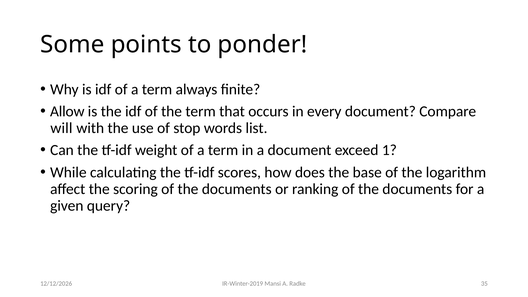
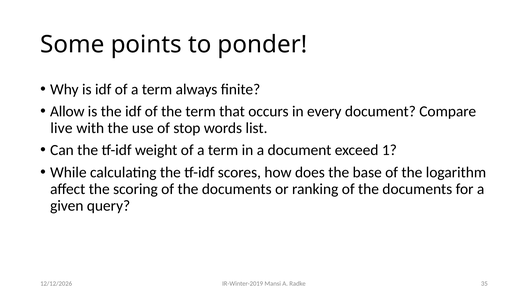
will: will -> live
